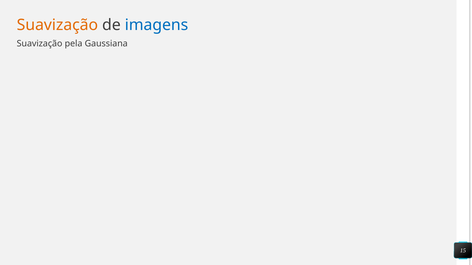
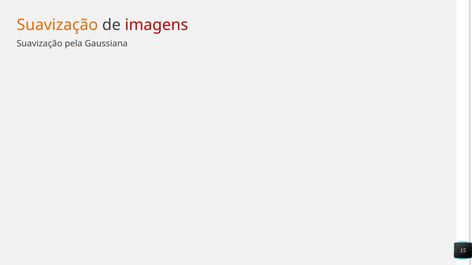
imagens colour: blue -> red
